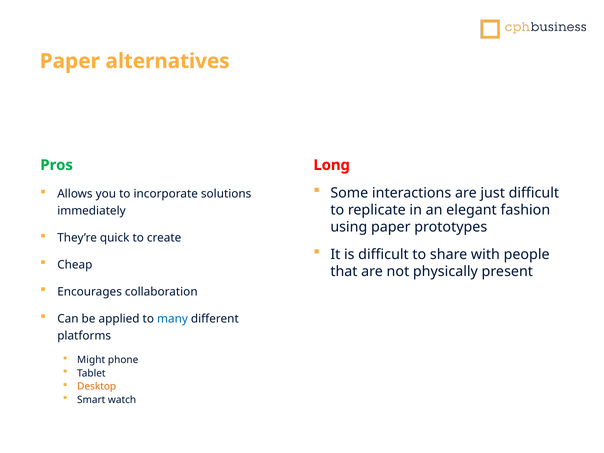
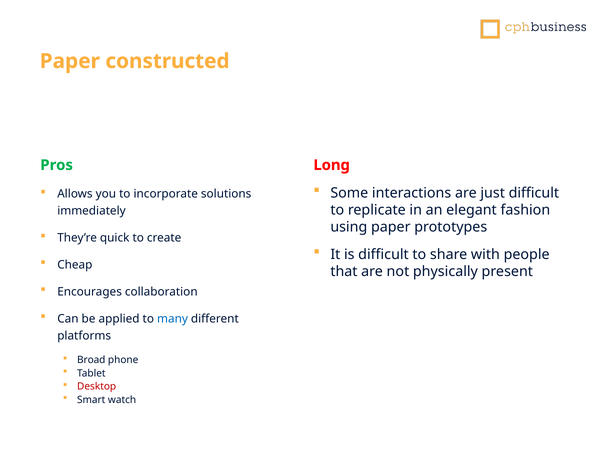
alternatives: alternatives -> constructed
Might: Might -> Broad
Desktop colour: orange -> red
